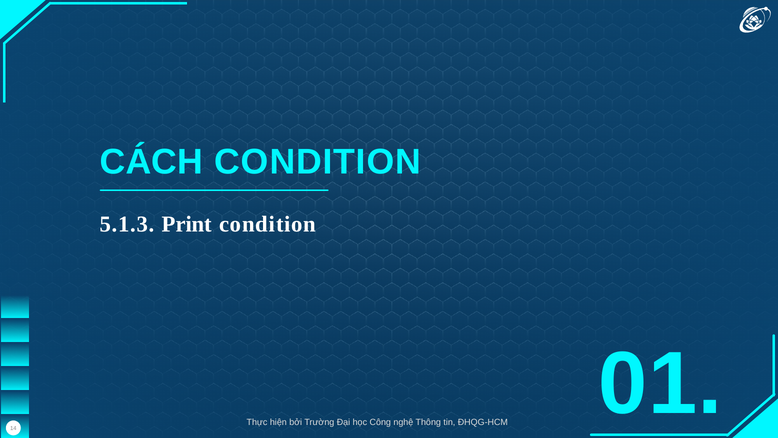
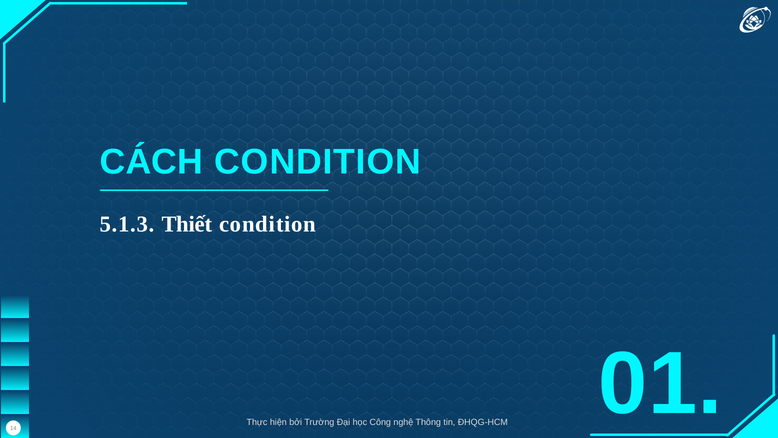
Print: Print -> Thiết
